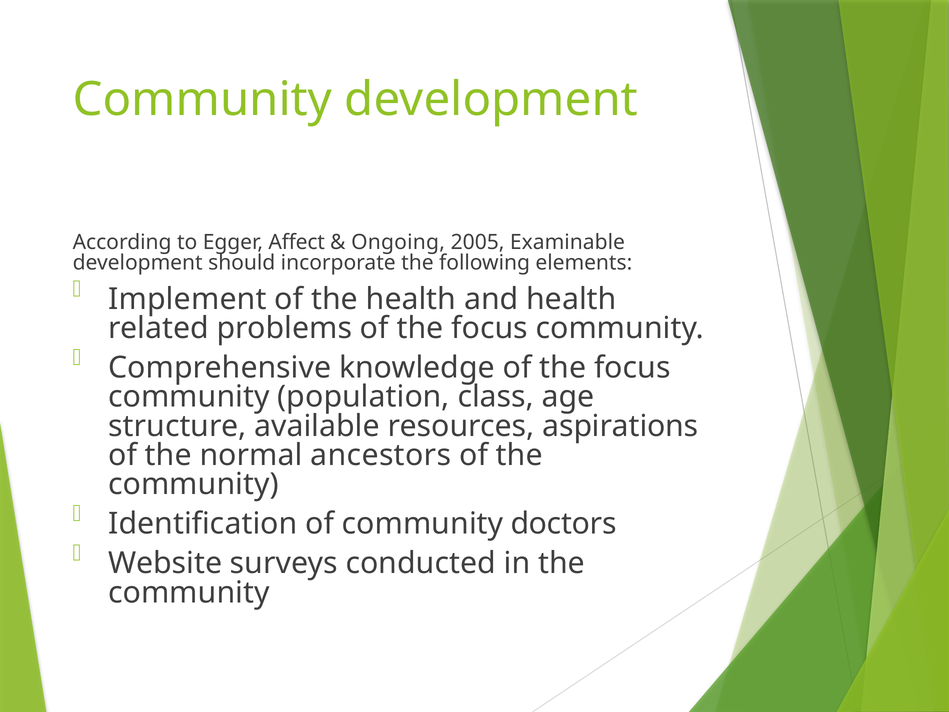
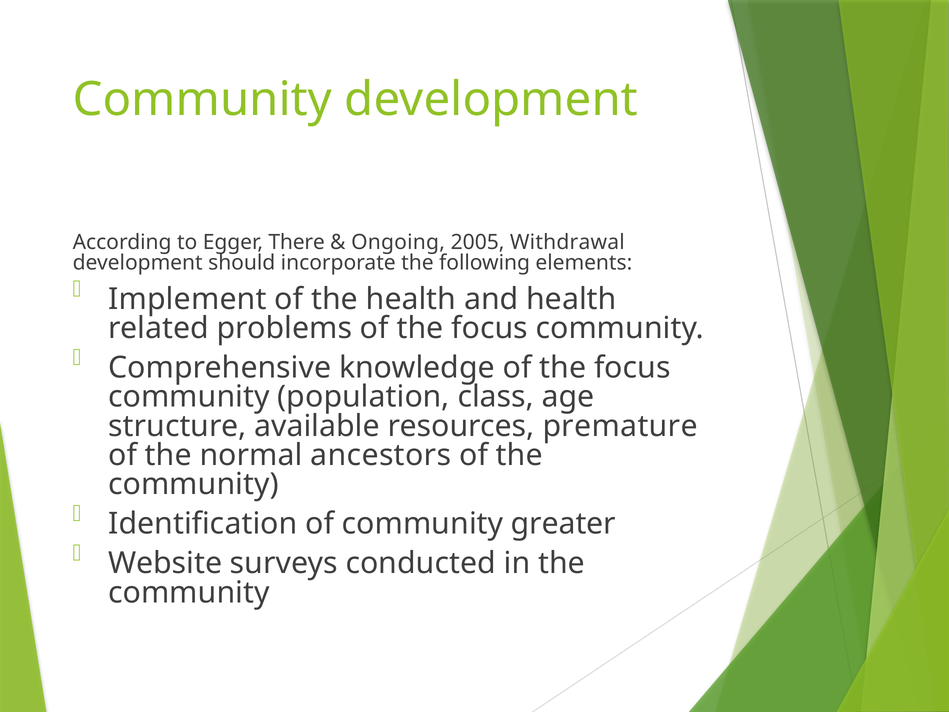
Affect: Affect -> There
Examinable: Examinable -> Withdrawal
aspirations: aspirations -> premature
doctors: doctors -> greater
